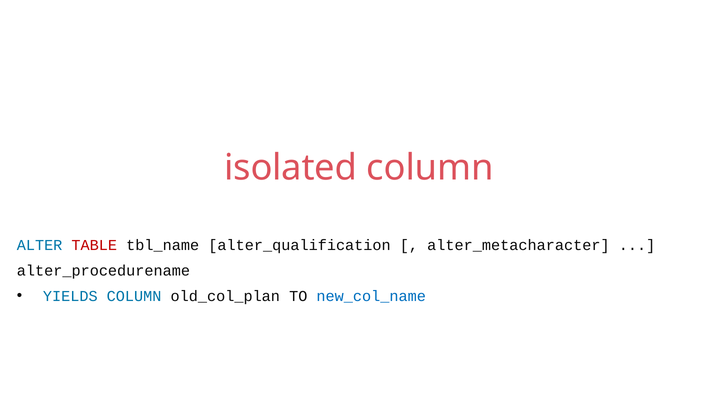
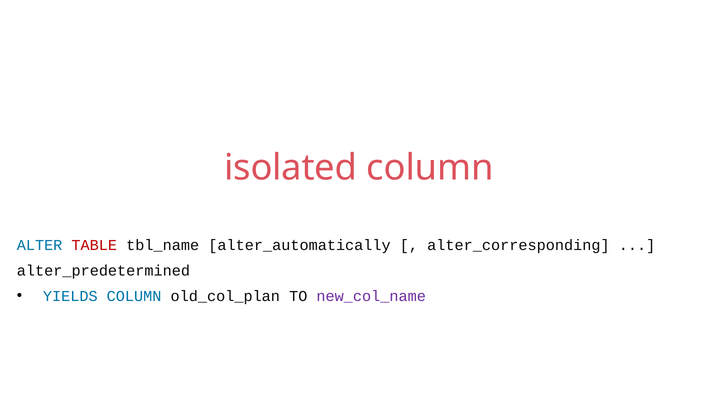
alter_qualification: alter_qualification -> alter_automatically
alter_metacharacter: alter_metacharacter -> alter_corresponding
alter_procedurename: alter_procedurename -> alter_predetermined
new_col_name colour: blue -> purple
